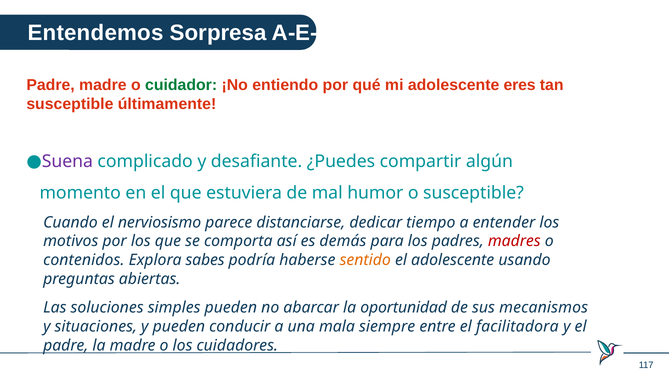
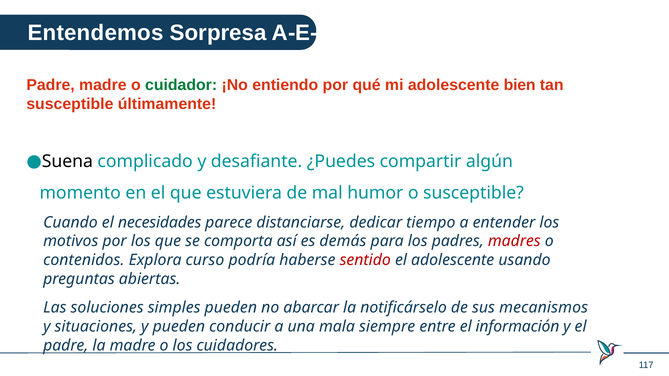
eres: eres -> bien
Suena colour: purple -> black
nerviosismo: nerviosismo -> necesidades
sabes: sabes -> curso
sentido colour: orange -> red
oportunidad: oportunidad -> notificárselo
facilitadora: facilitadora -> información
